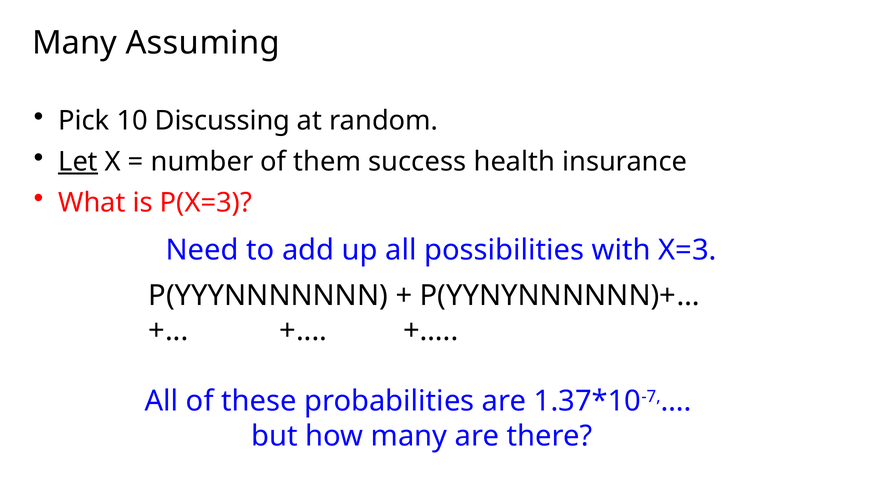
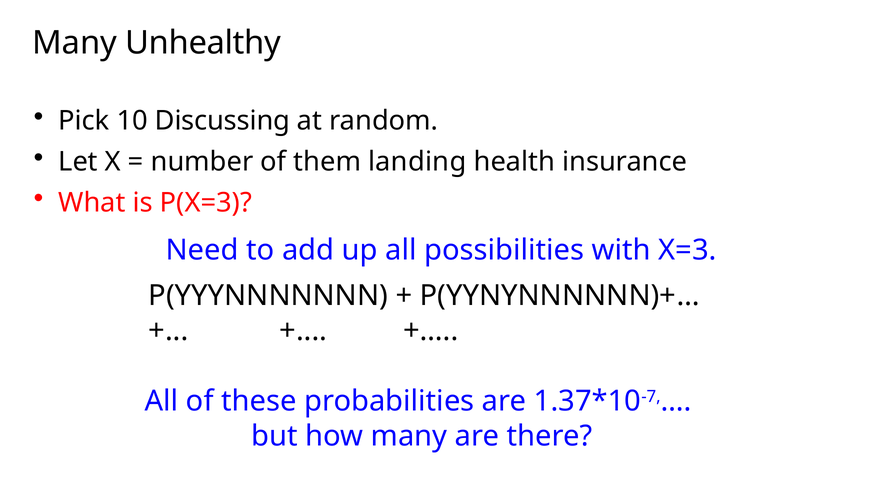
Assuming: Assuming -> Unhealthy
Let underline: present -> none
success: success -> landing
